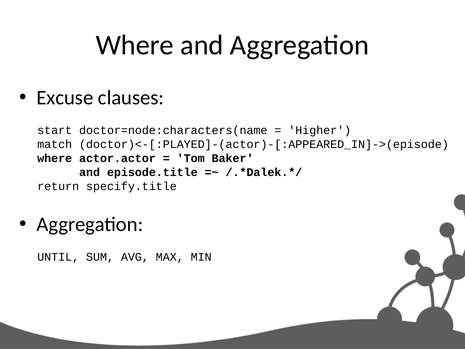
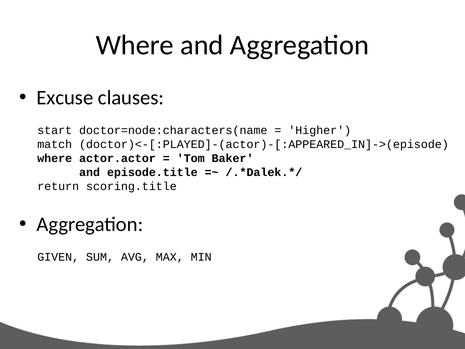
specify.title: specify.title -> scoring.title
UNTIL: UNTIL -> GIVEN
